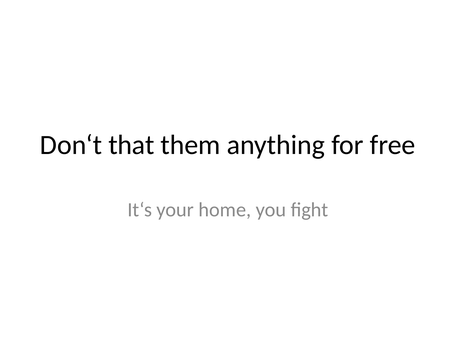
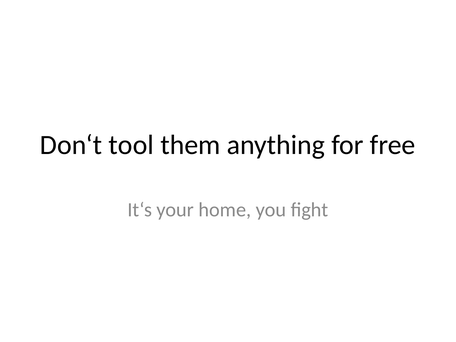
that: that -> tool
